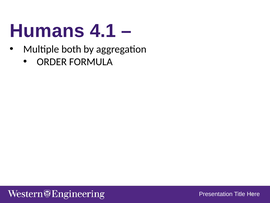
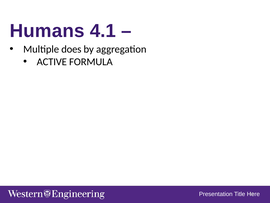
both: both -> does
ORDER: ORDER -> ACTIVE
